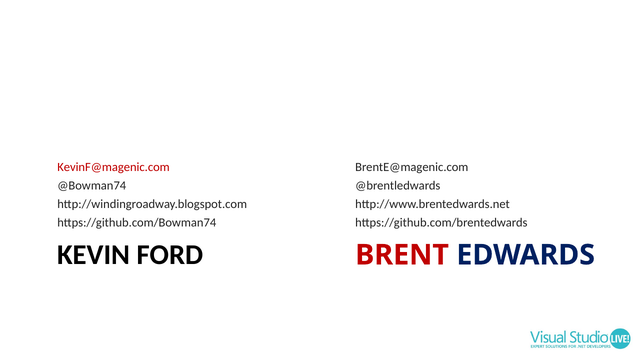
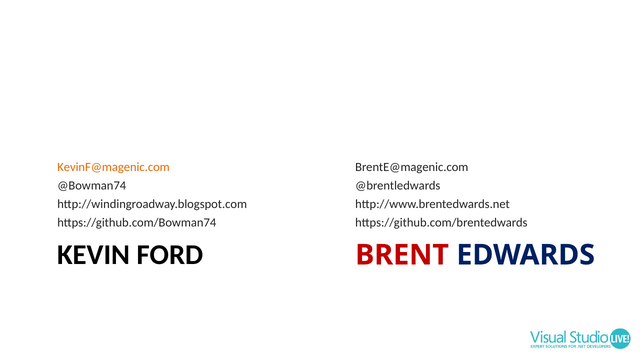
KevinF@magenic.com colour: red -> orange
